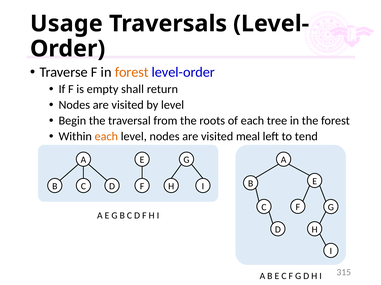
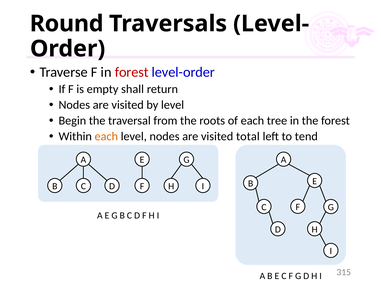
Usage: Usage -> Round
forest at (132, 72) colour: orange -> red
meal: meal -> total
